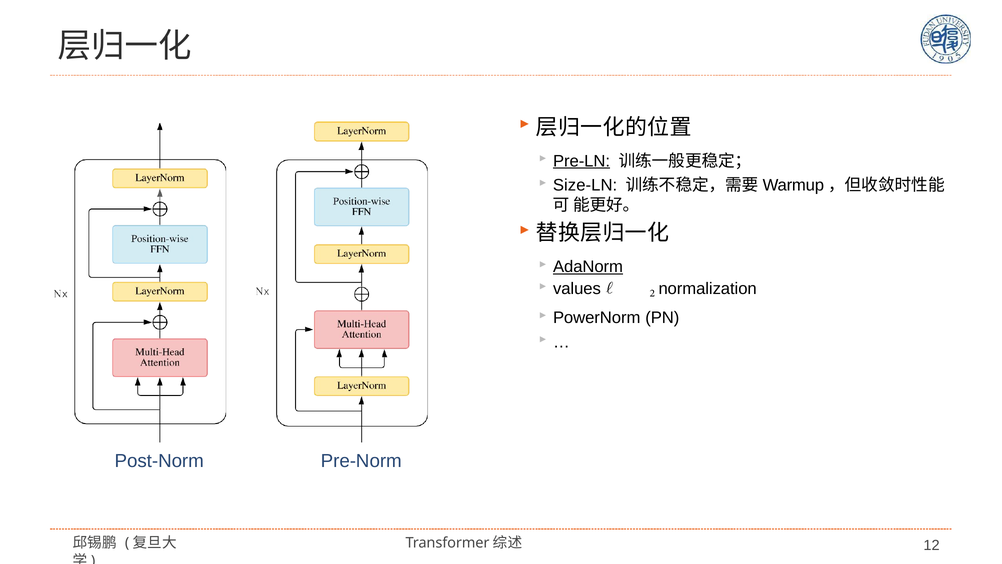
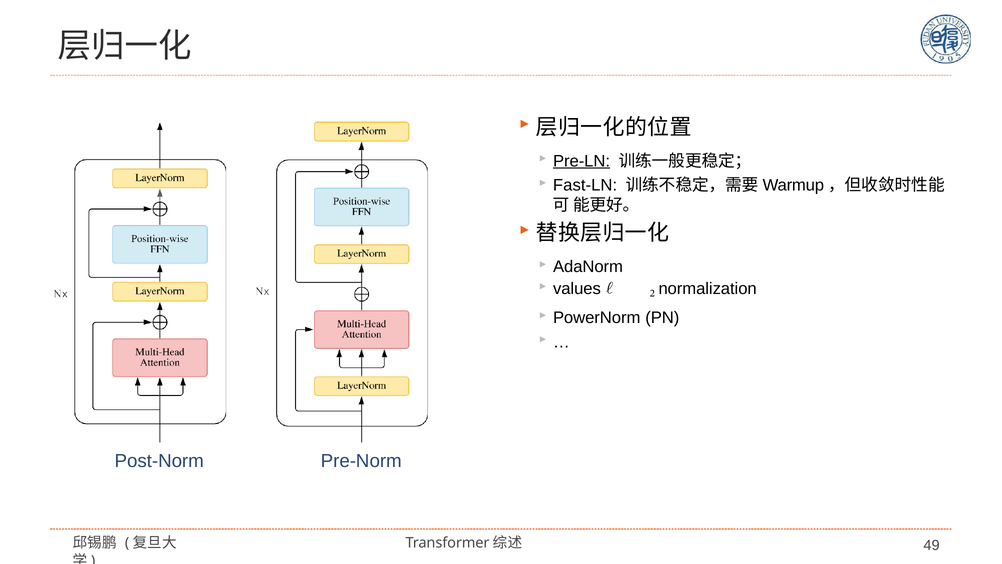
Size-LN: Size-LN -> Fast-LN
AdaNorm underline: present -> none
12: 12 -> 49
